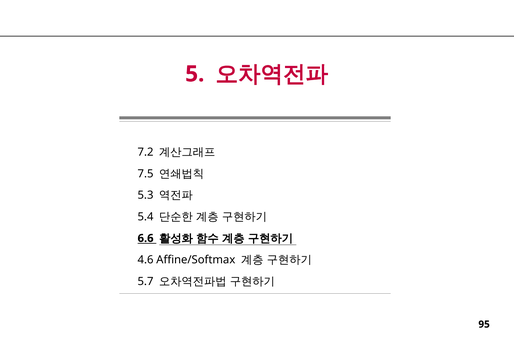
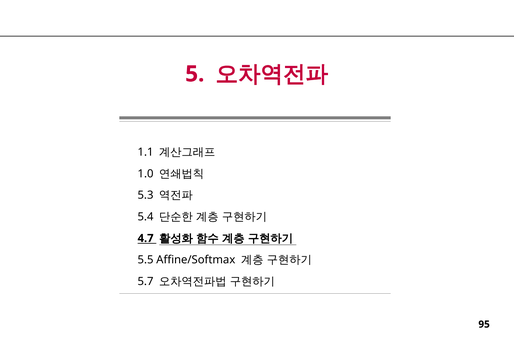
7.2: 7.2 -> 1.1
7.5: 7.5 -> 1.0
6.6: 6.6 -> 4.7
4.6: 4.6 -> 5.5
